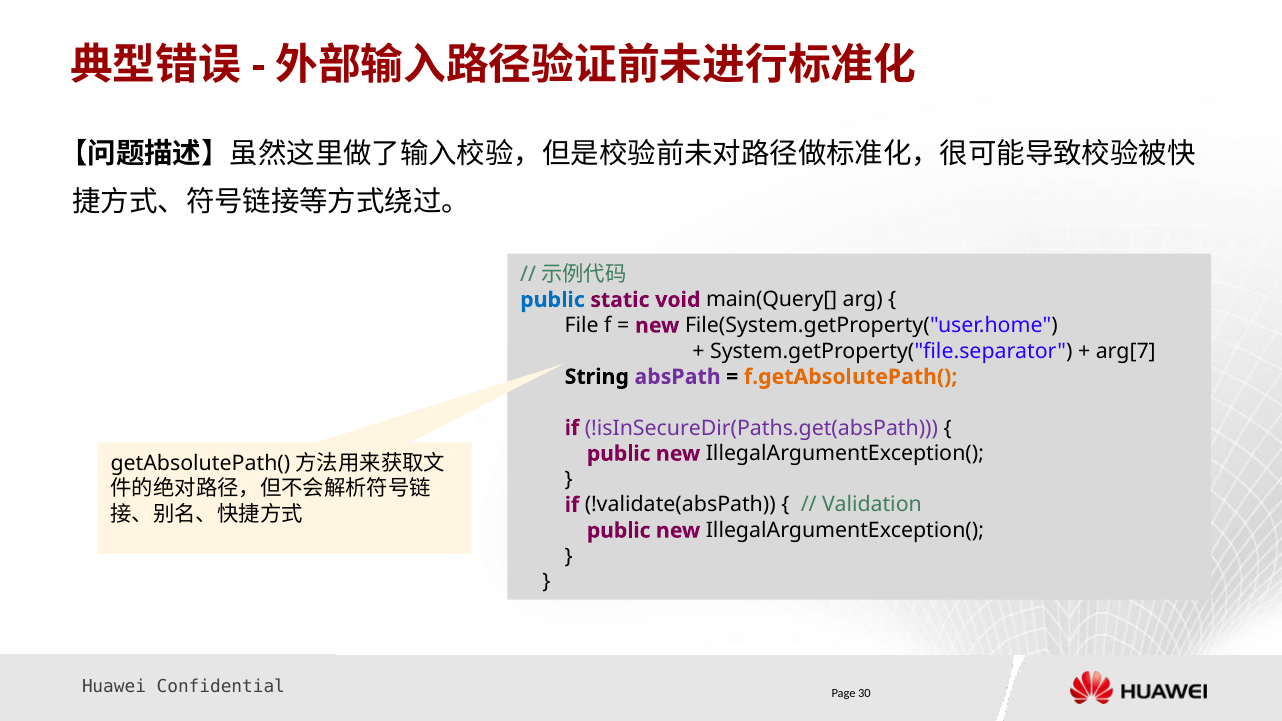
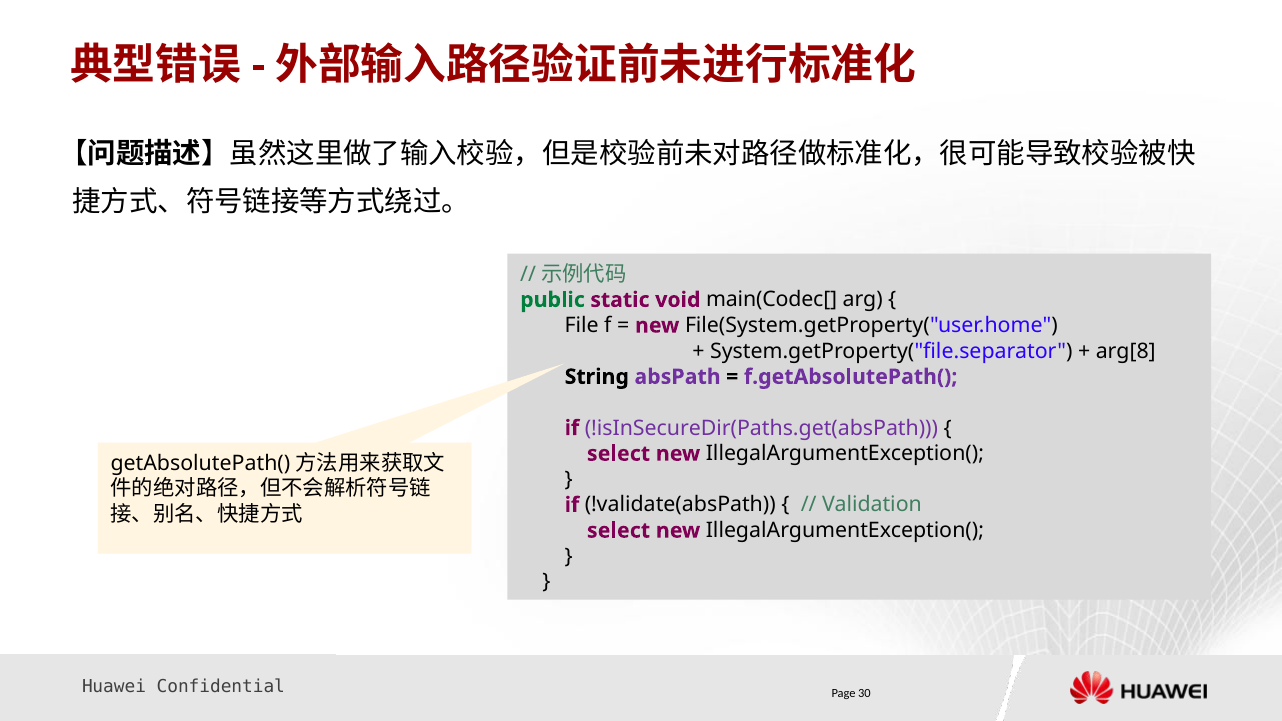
public at (553, 300) colour: blue -> green
main(Query[: main(Query[ -> main(Codec[
arg[7: arg[7 -> arg[8
f.getAbsolutePath( colour: orange -> purple
public at (619, 454): public -> select
public at (619, 531): public -> select
